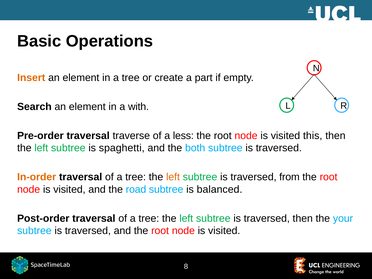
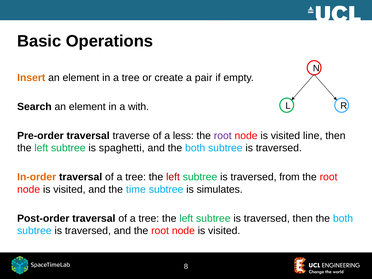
part: part -> pair
root at (223, 136) colour: black -> purple
this: this -> line
left at (173, 177) colour: orange -> red
road: road -> time
balanced: balanced -> simulates
then the your: your -> both
